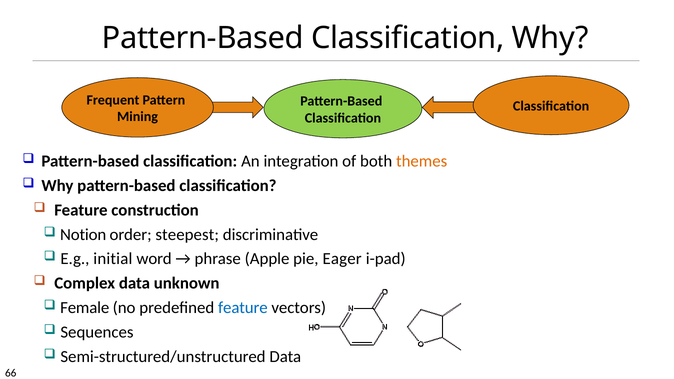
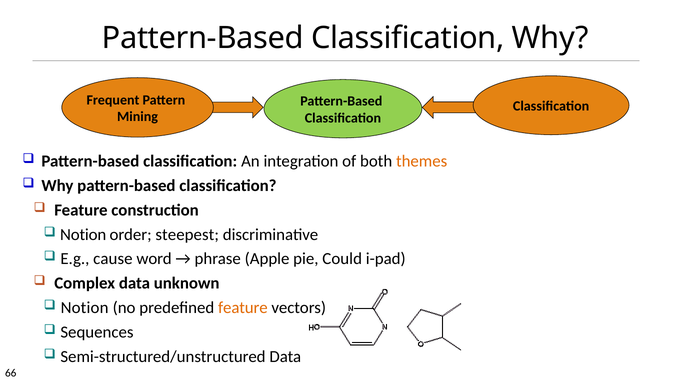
initial: initial -> cause
Eager: Eager -> Could
Female at (85, 308): Female -> Notion
feature at (243, 308) colour: blue -> orange
